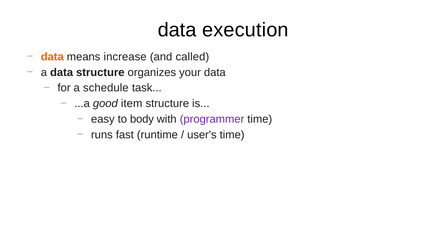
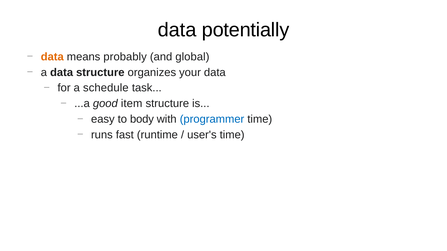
execution: execution -> potentially
increase: increase -> probably
called: called -> global
programmer colour: purple -> blue
